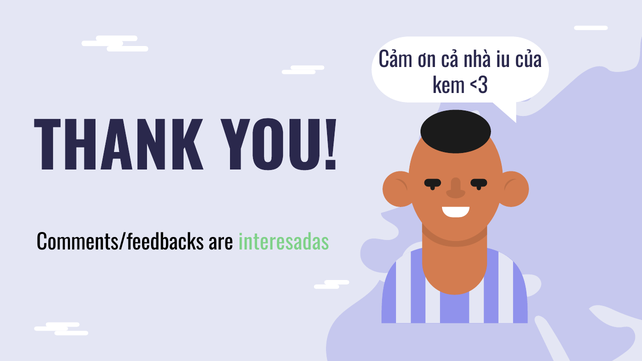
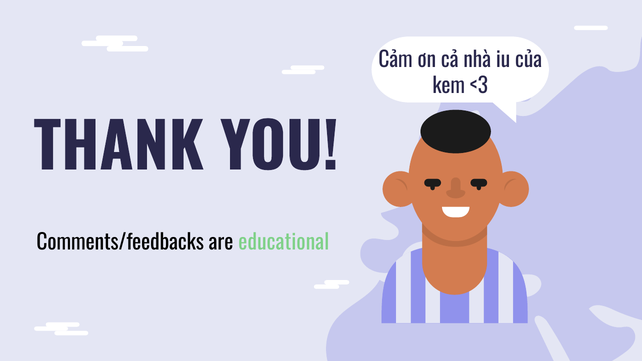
interesadas: interesadas -> educational
